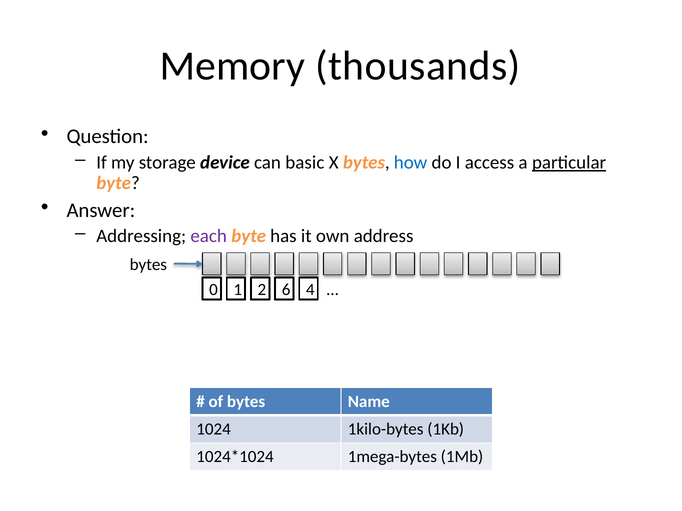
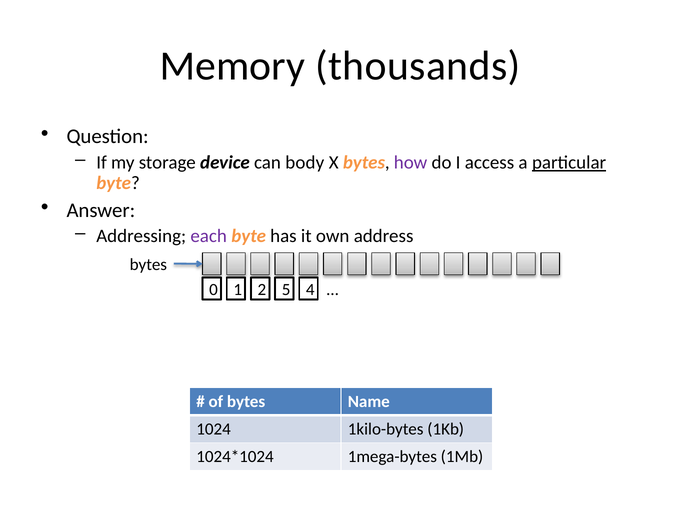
basic: basic -> body
how colour: blue -> purple
6: 6 -> 5
